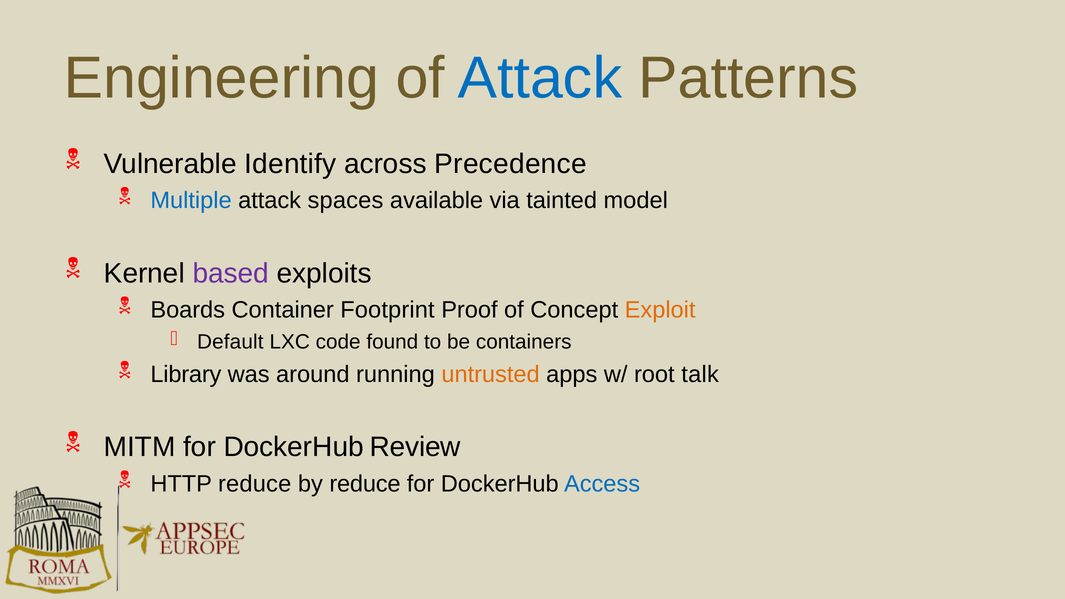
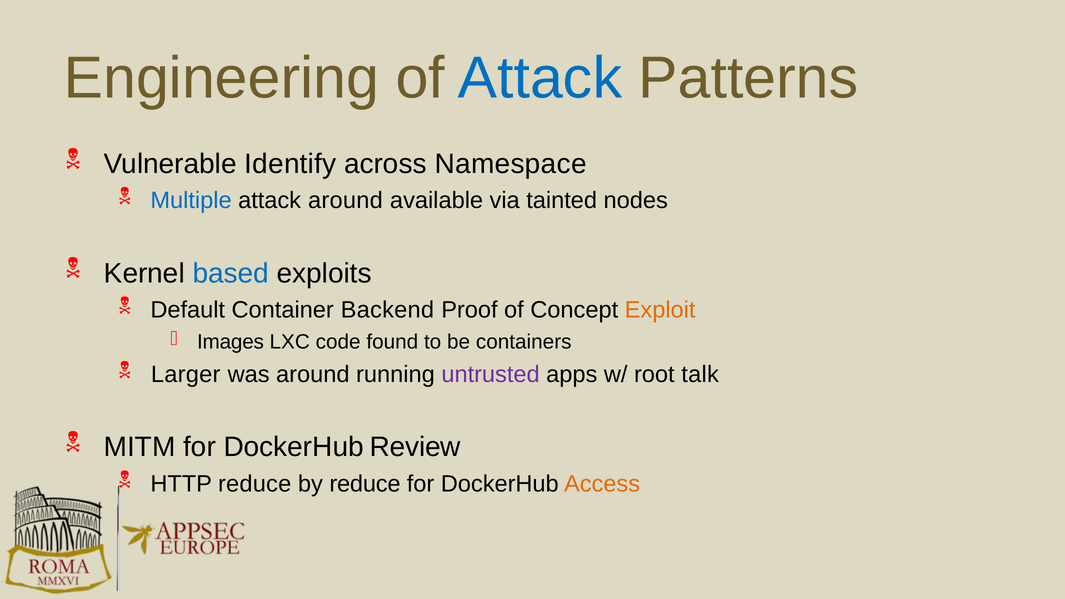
Precedence: Precedence -> Namespace
attack spaces: spaces -> around
model: model -> nodes
based colour: purple -> blue
Boards: Boards -> Default
Footprint: Footprint -> Backend
Default: Default -> Images
Library: Library -> Larger
untrusted colour: orange -> purple
Access colour: blue -> orange
